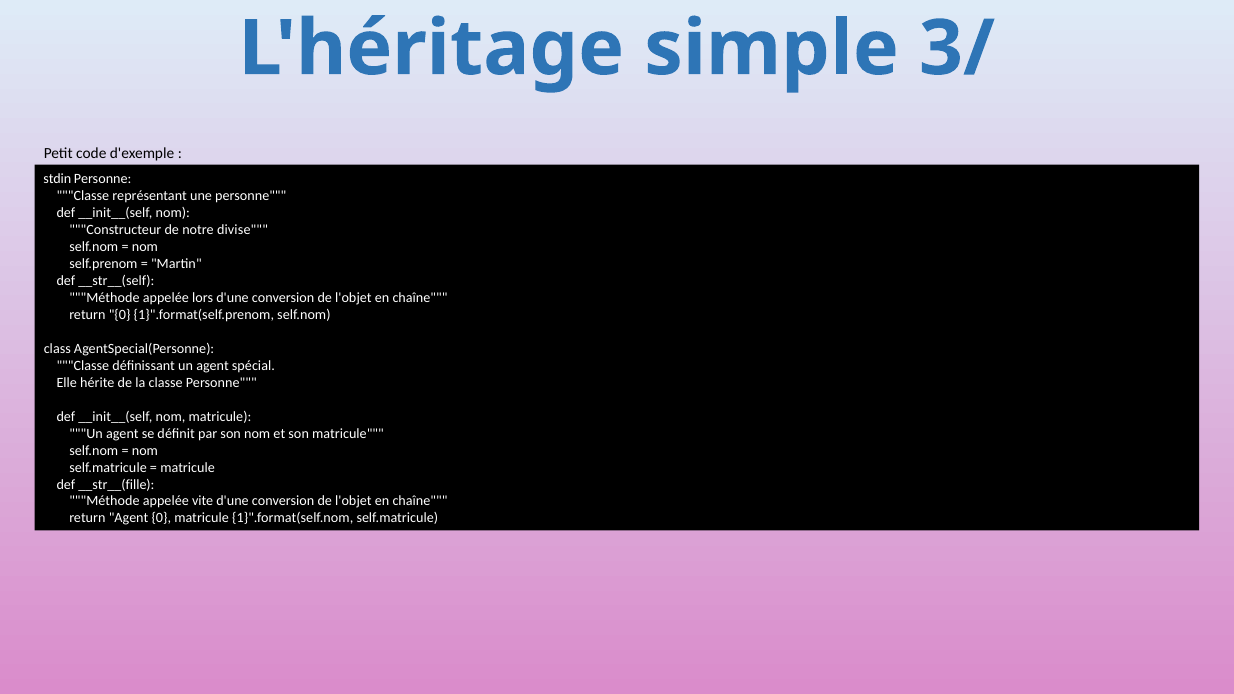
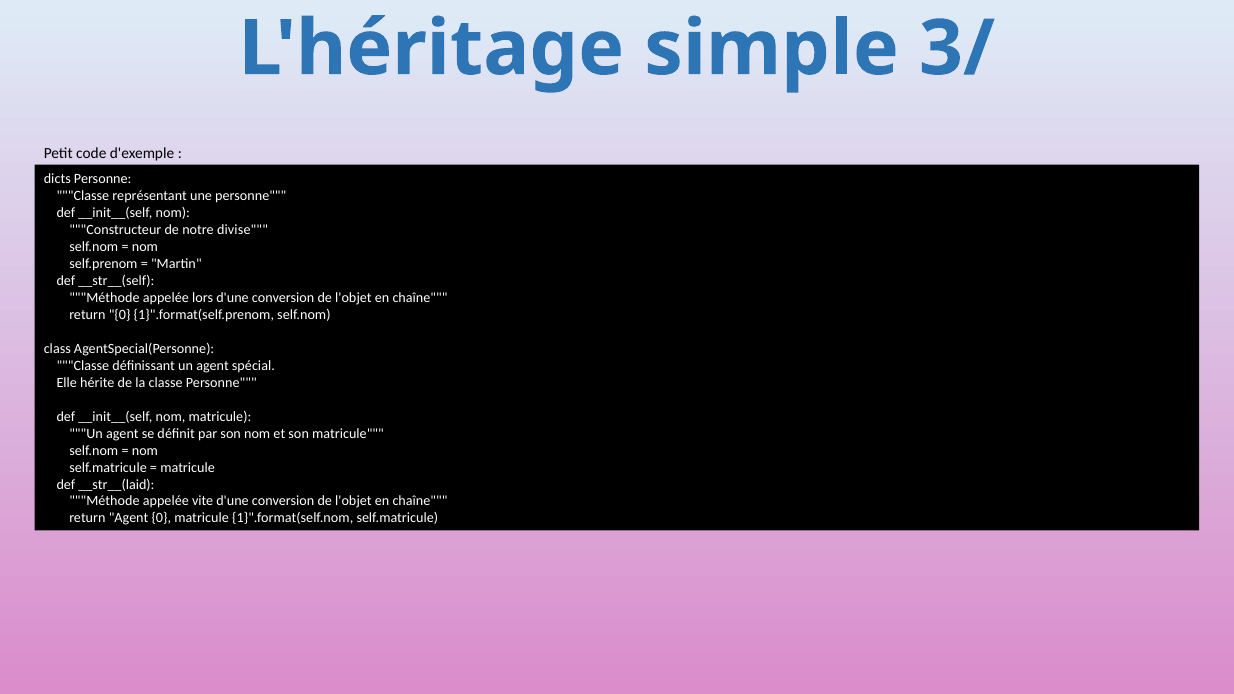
stdin: stdin -> dicts
__str__(fille: __str__(fille -> __str__(laid
